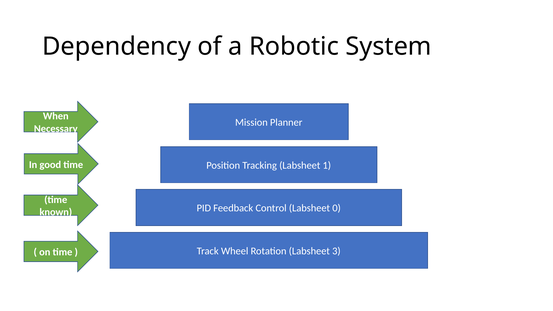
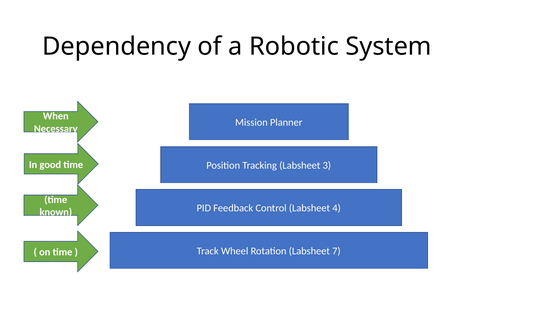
1: 1 -> 3
0: 0 -> 4
3: 3 -> 7
